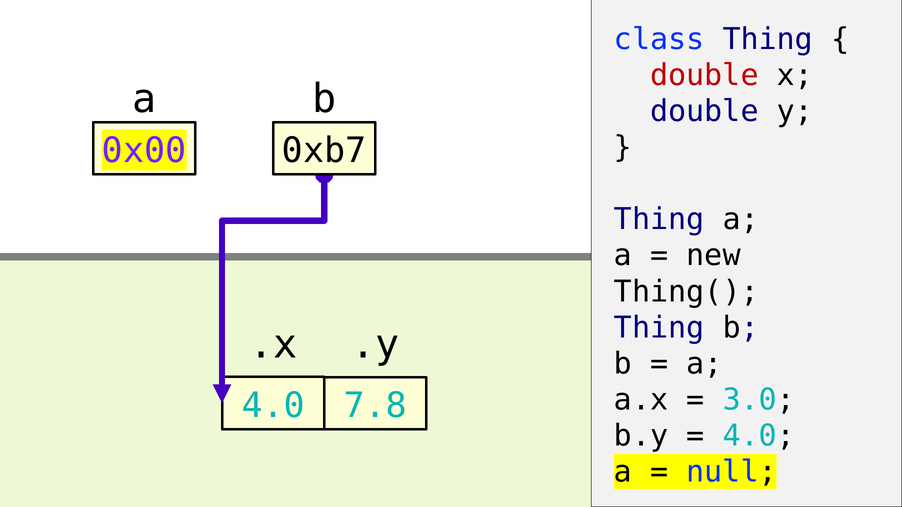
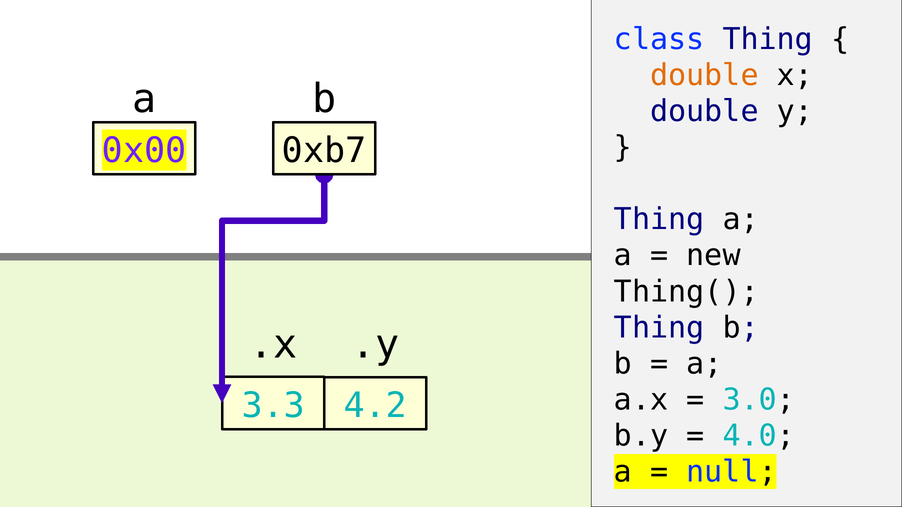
double at (704, 75) colour: red -> orange
4.0 at (273, 406): 4.0 -> 3.3
7.8: 7.8 -> 4.2
